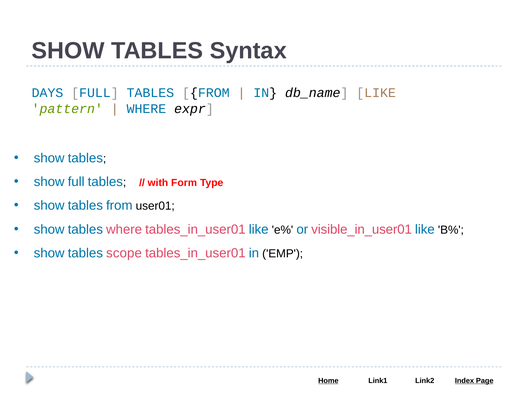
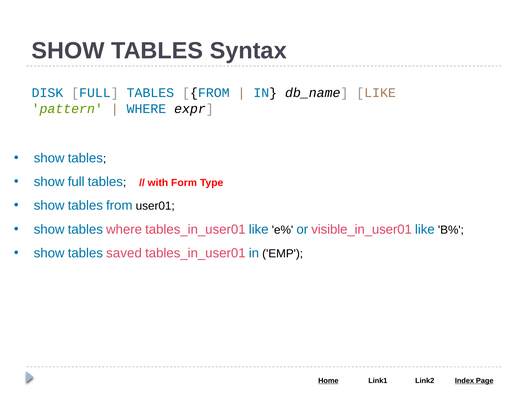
DAYS: DAYS -> DISK
scope: scope -> saved
